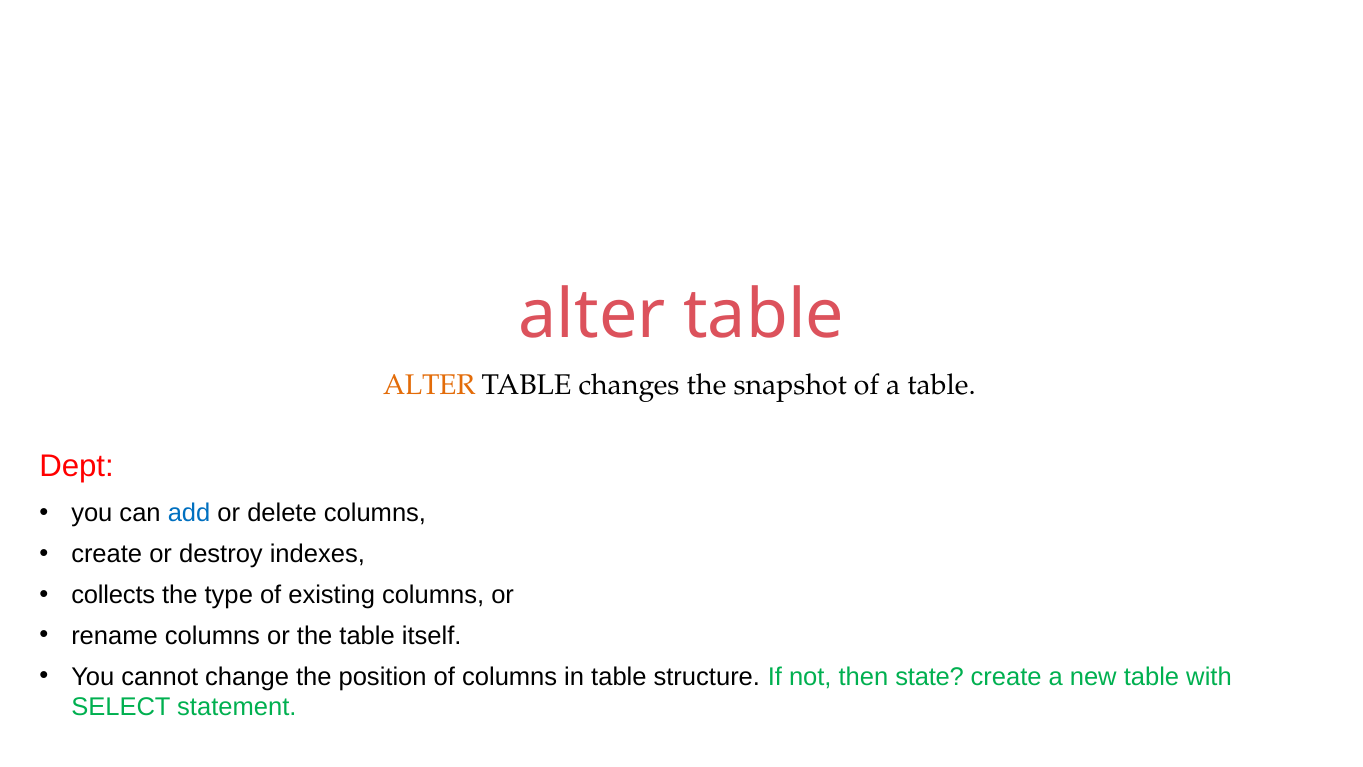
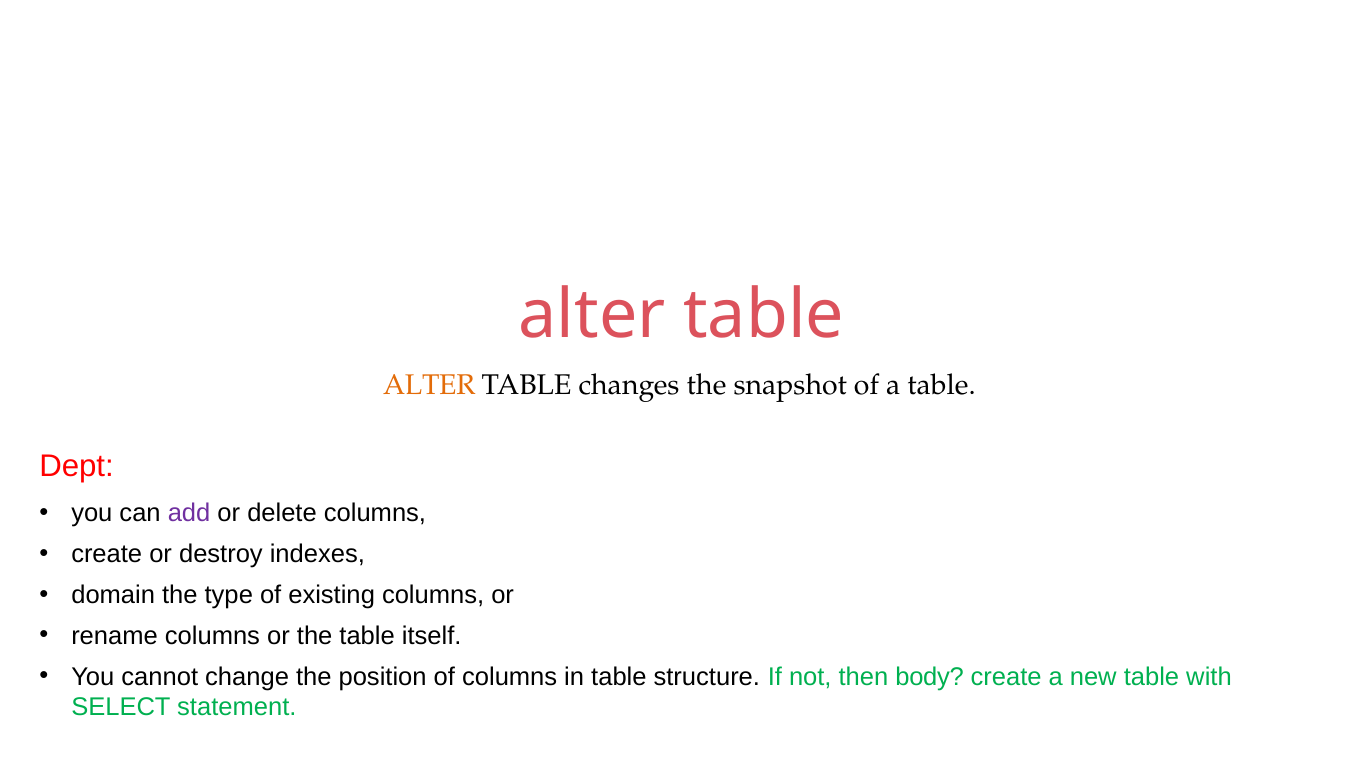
add colour: blue -> purple
collects: collects -> domain
state: state -> body
